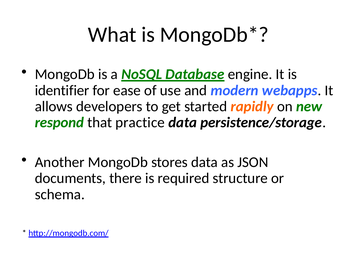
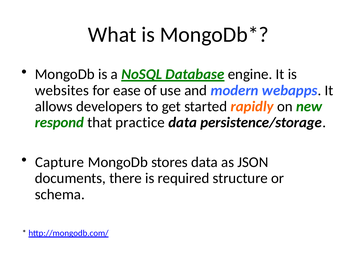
identifier: identifier -> websites
Another: Another -> Capture
